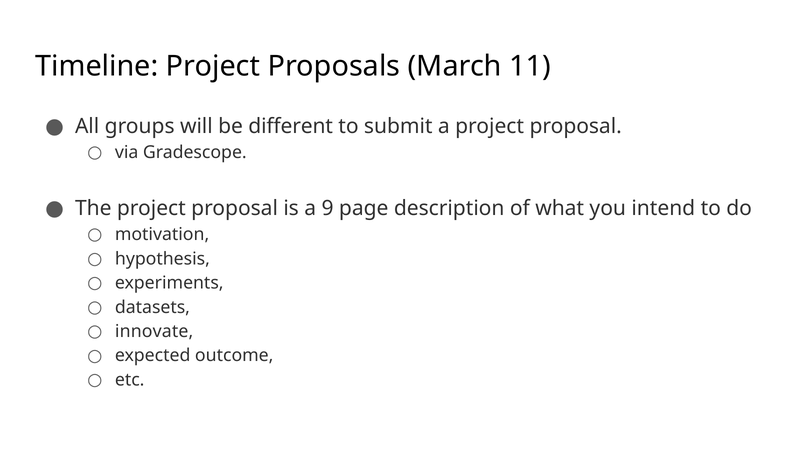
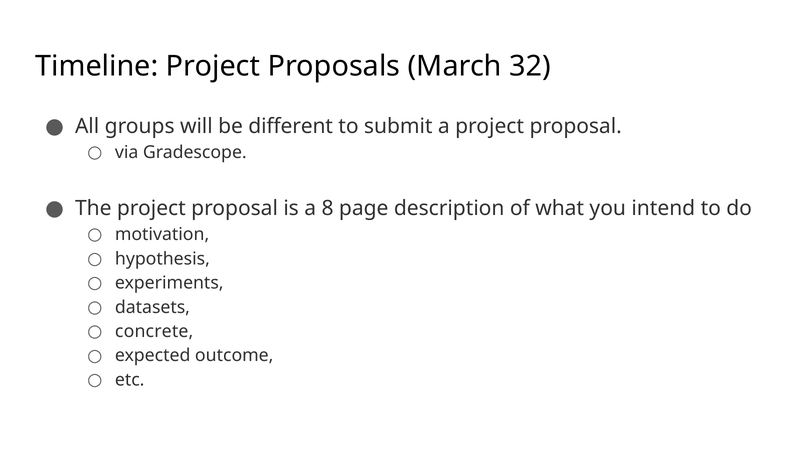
11: 11 -> 32
9: 9 -> 8
innovate: innovate -> concrete
